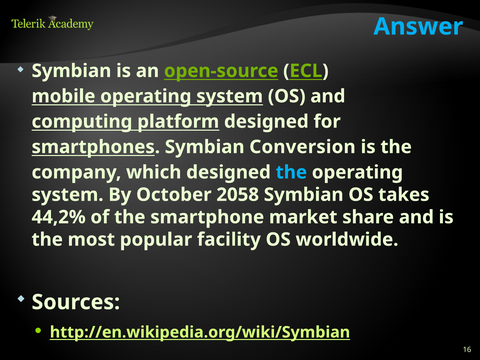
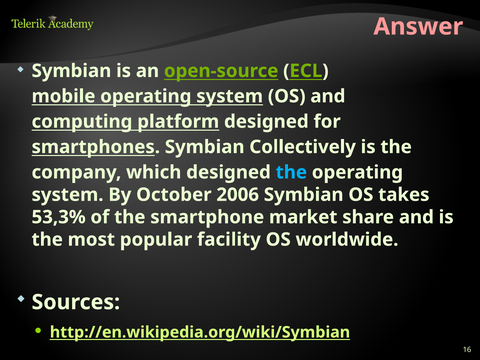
Answer colour: light blue -> pink
Conversion: Conversion -> Collectively
2058: 2058 -> 2006
44,2%: 44,2% -> 53,3%
